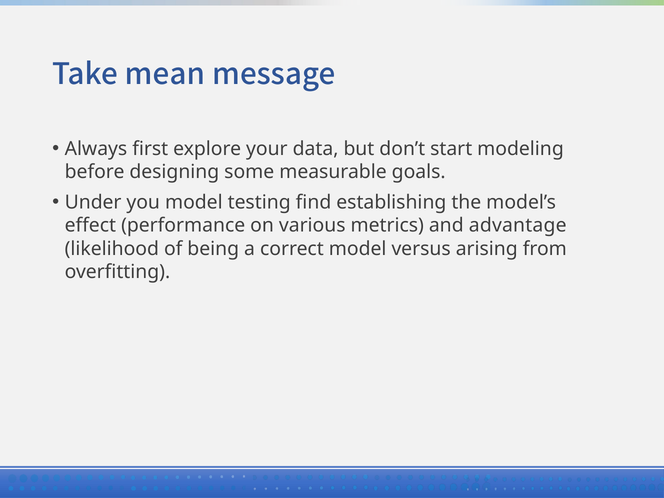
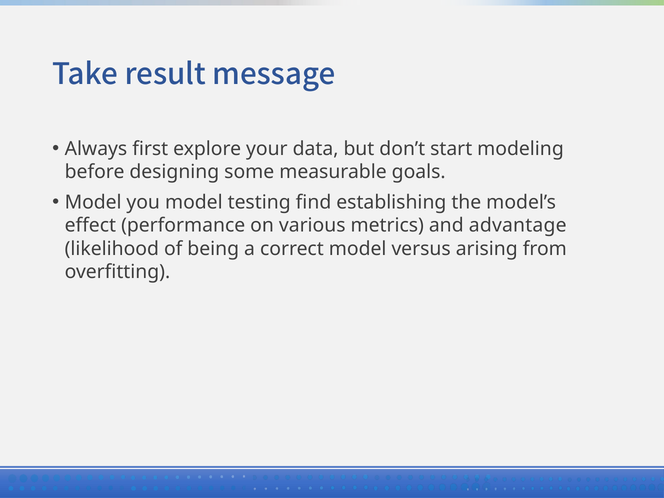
mean: mean -> result
Under at (93, 202): Under -> Model
